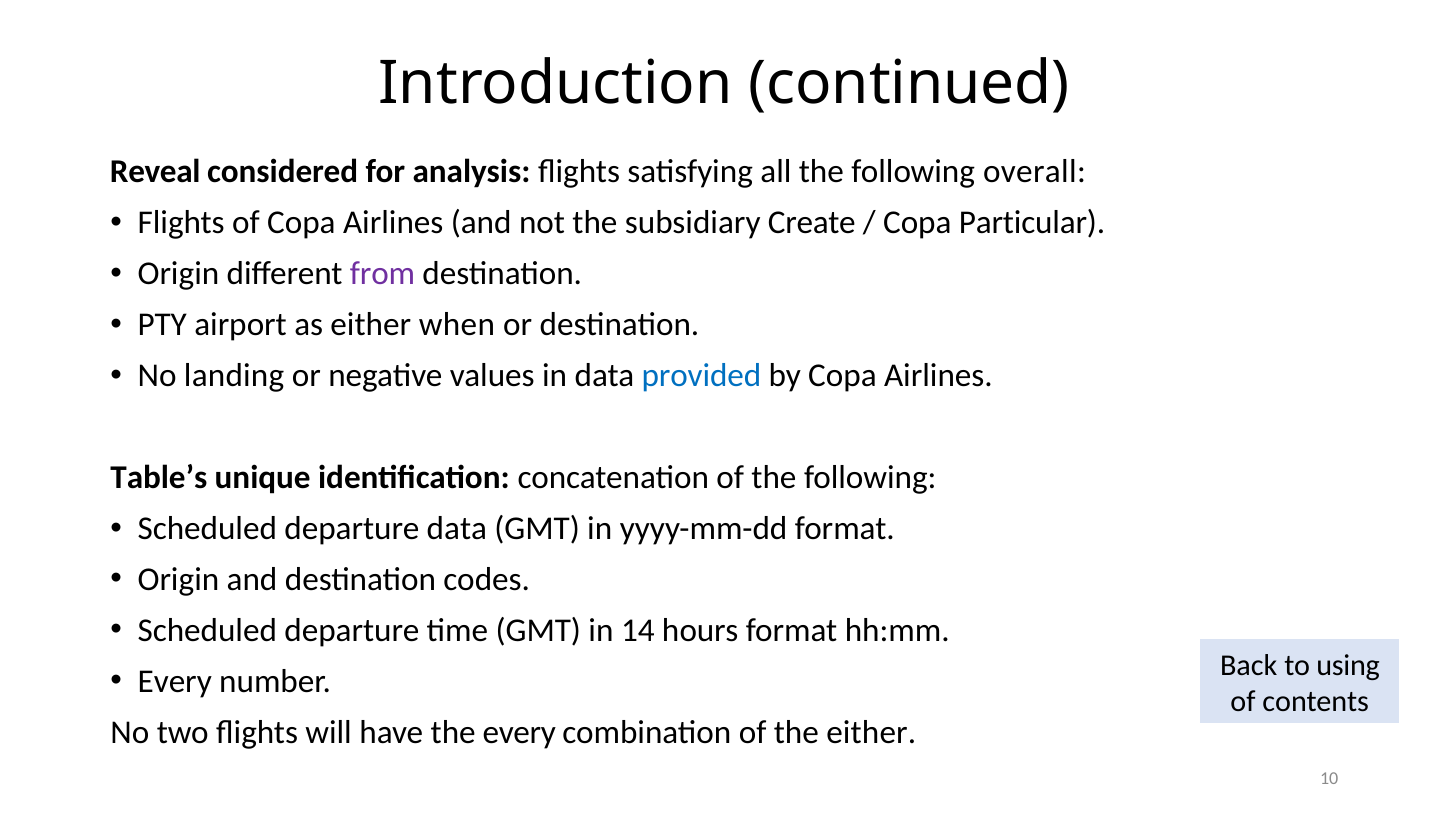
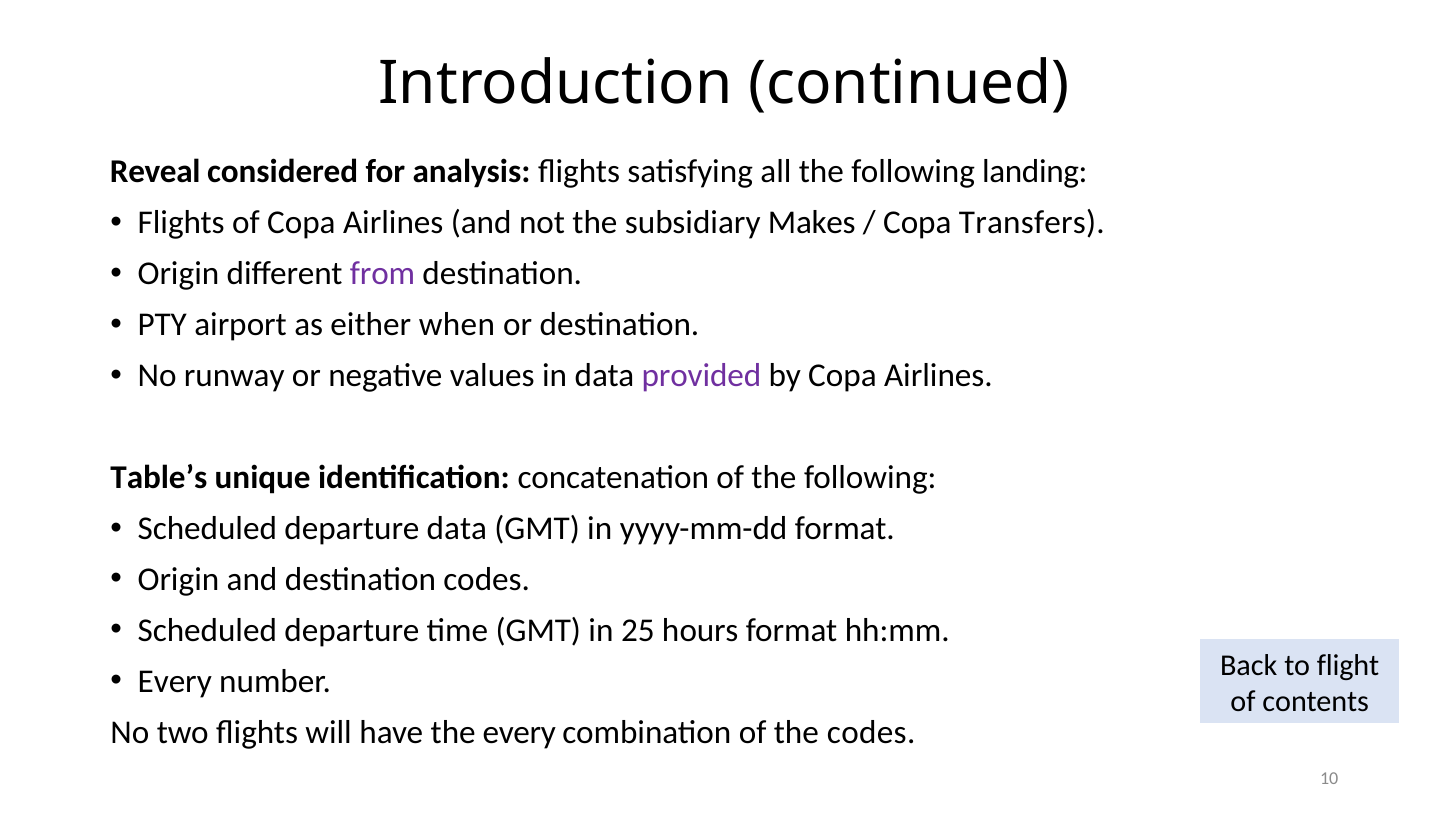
overall: overall -> landing
Create: Create -> Makes
Particular: Particular -> Transfers
landing: landing -> runway
provided colour: blue -> purple
14: 14 -> 25
using: using -> flight
the either: either -> codes
